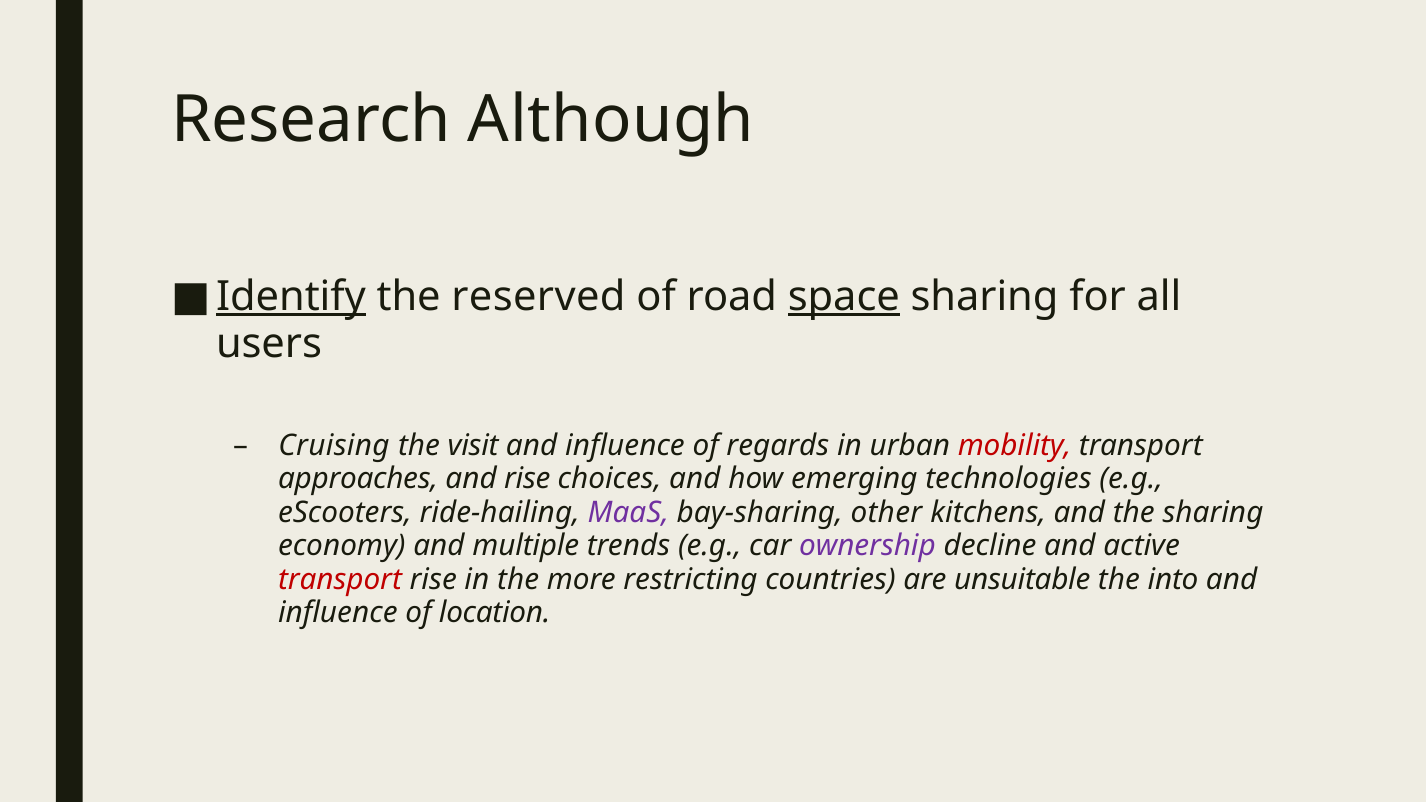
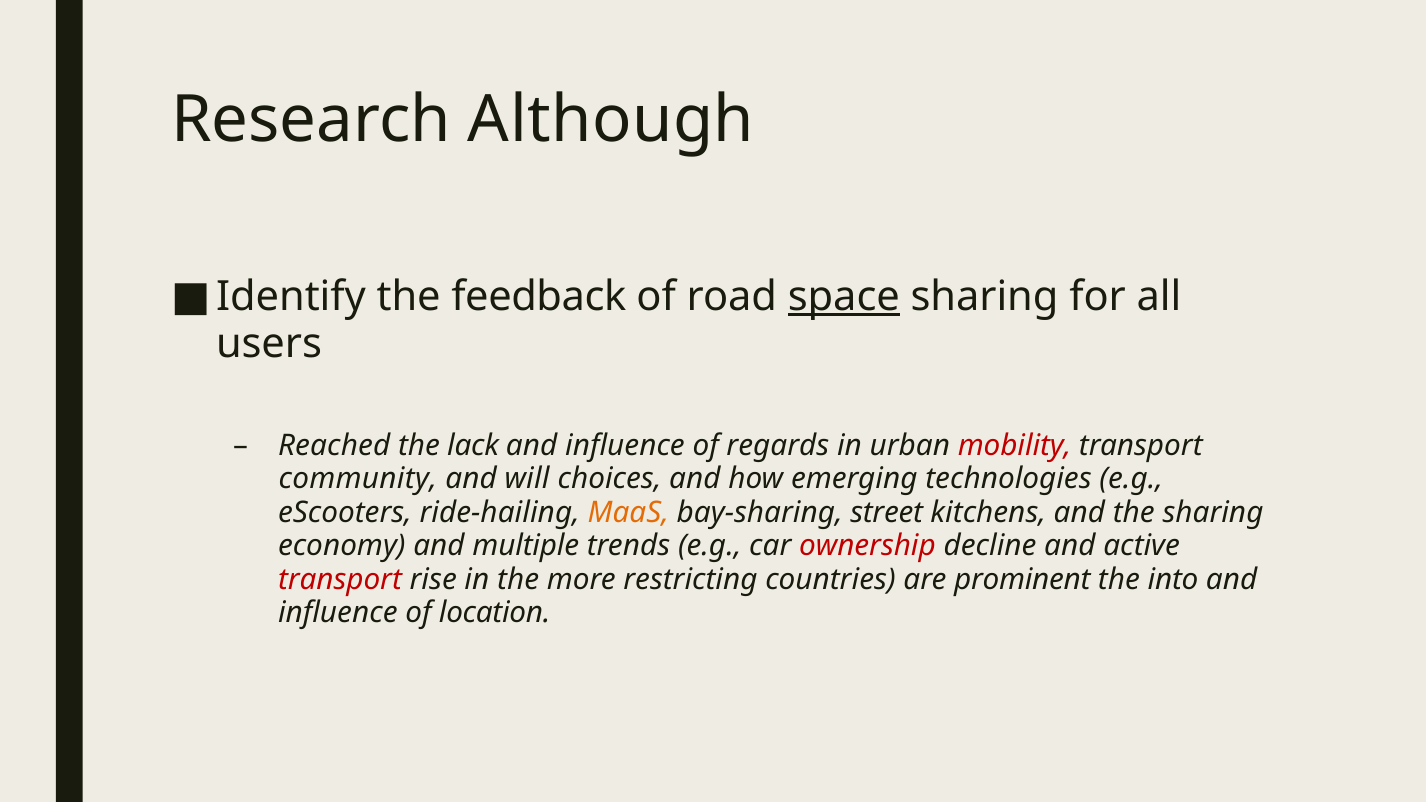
Identify underline: present -> none
reserved: reserved -> feedback
Cruising: Cruising -> Reached
visit: visit -> lack
approaches: approaches -> community
and rise: rise -> will
MaaS colour: purple -> orange
other: other -> street
ownership colour: purple -> red
unsuitable: unsuitable -> prominent
